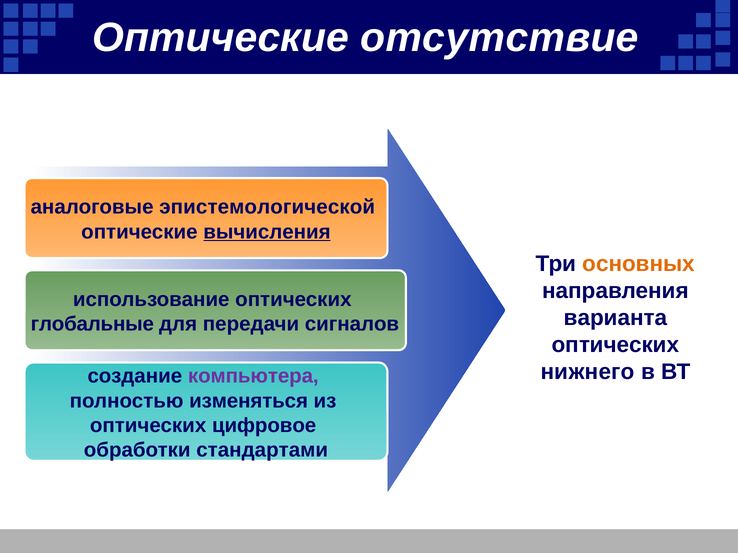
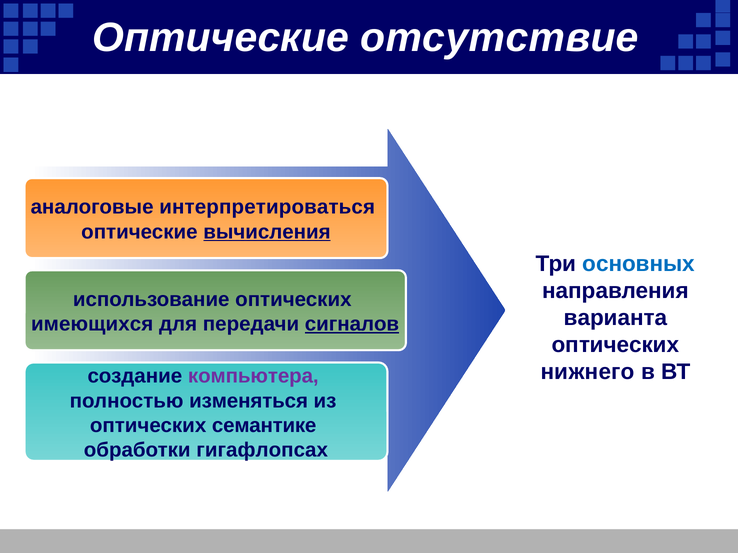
эпистемологической: эпистемологической -> интерпретироваться
основных colour: orange -> blue
глобальные: глобальные -> имеющихся
сигналов underline: none -> present
цифровое: цифровое -> семантике
стандартами: стандартами -> гигафлопсах
